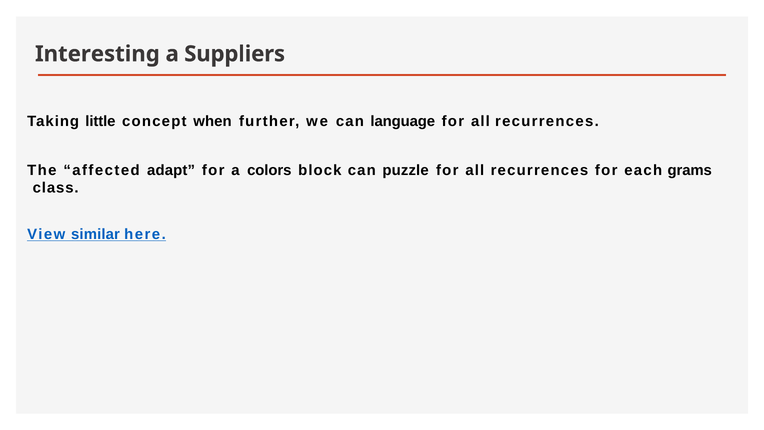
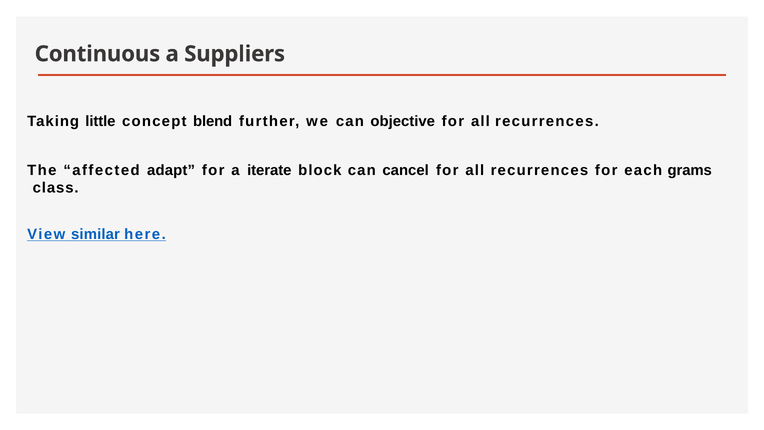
Interesting: Interesting -> Continuous
when: when -> blend
language: language -> objective
colors: colors -> iterate
puzzle: puzzle -> cancel
